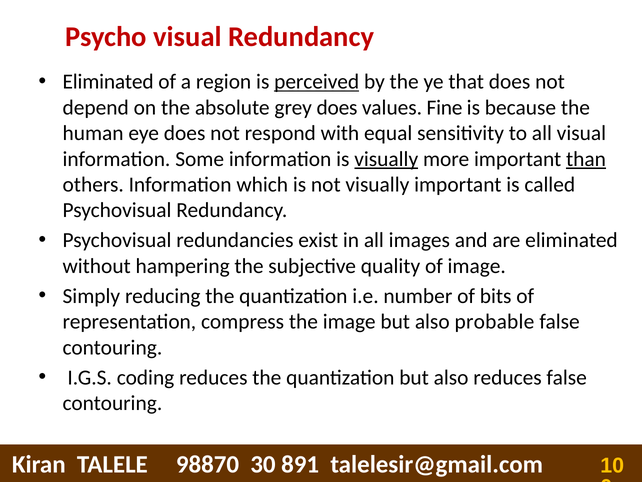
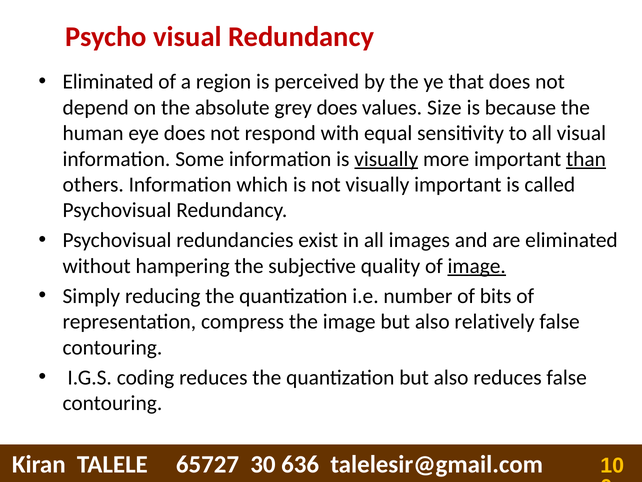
perceived underline: present -> none
Fine: Fine -> Size
image at (477, 266) underline: none -> present
probable: probable -> relatively
98870: 98870 -> 65727
891: 891 -> 636
